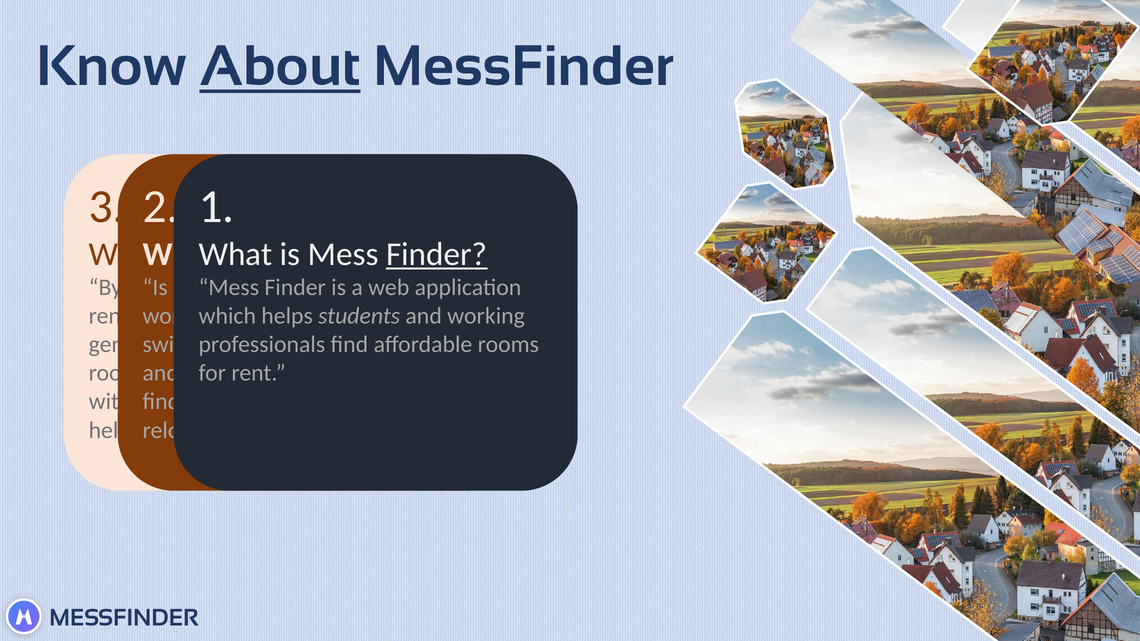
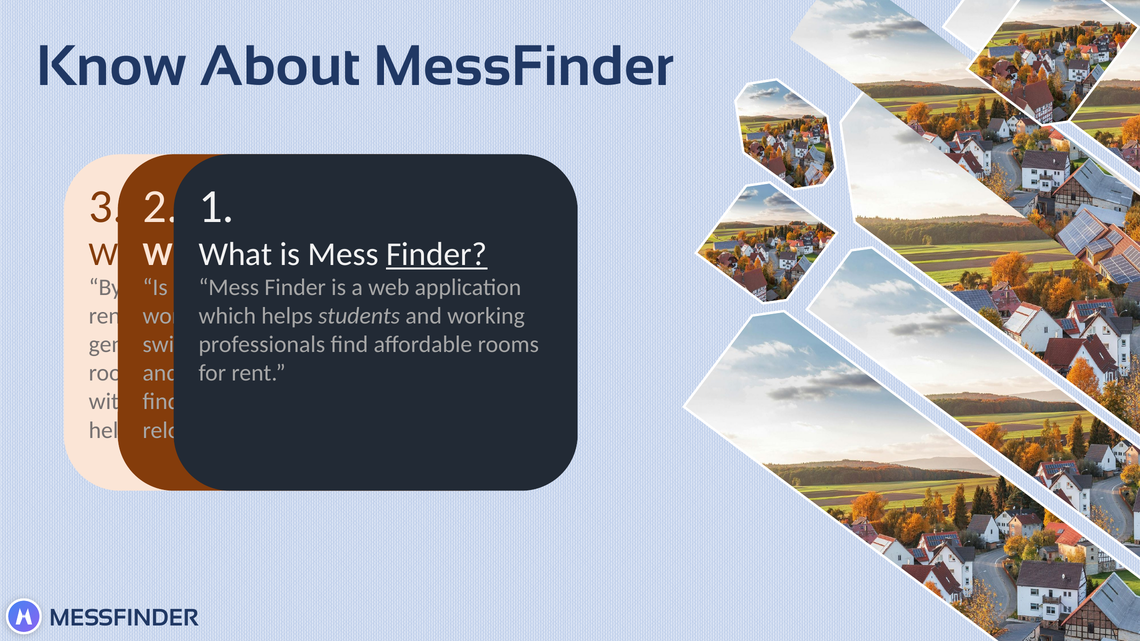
About underline: present -> none
